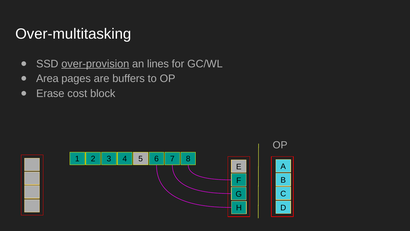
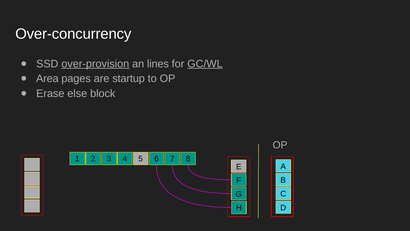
Over-multitasking: Over-multitasking -> Over-concurrency
GC/WL underline: none -> present
buffers: buffers -> startup
cost: cost -> else
